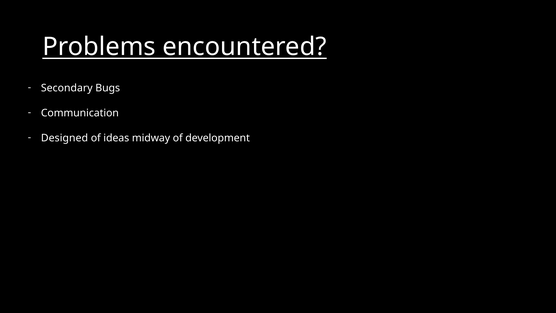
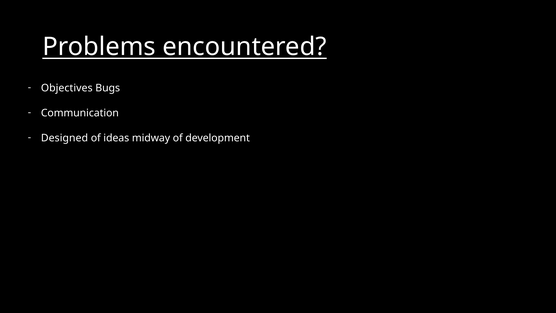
Secondary: Secondary -> Objectives
